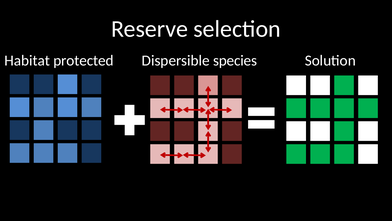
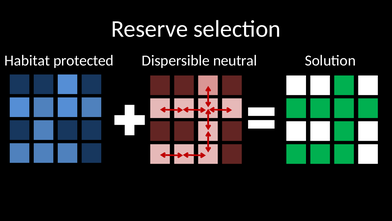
species: species -> neutral
